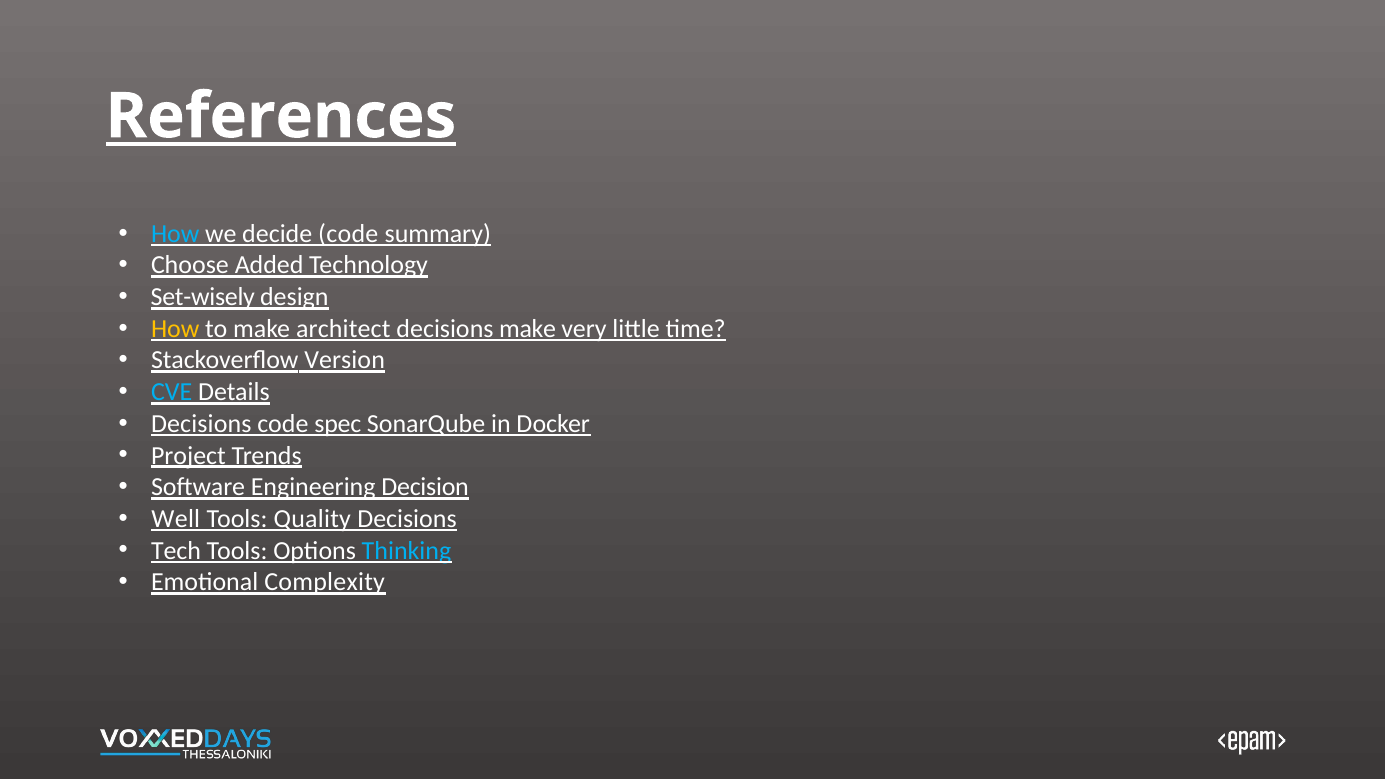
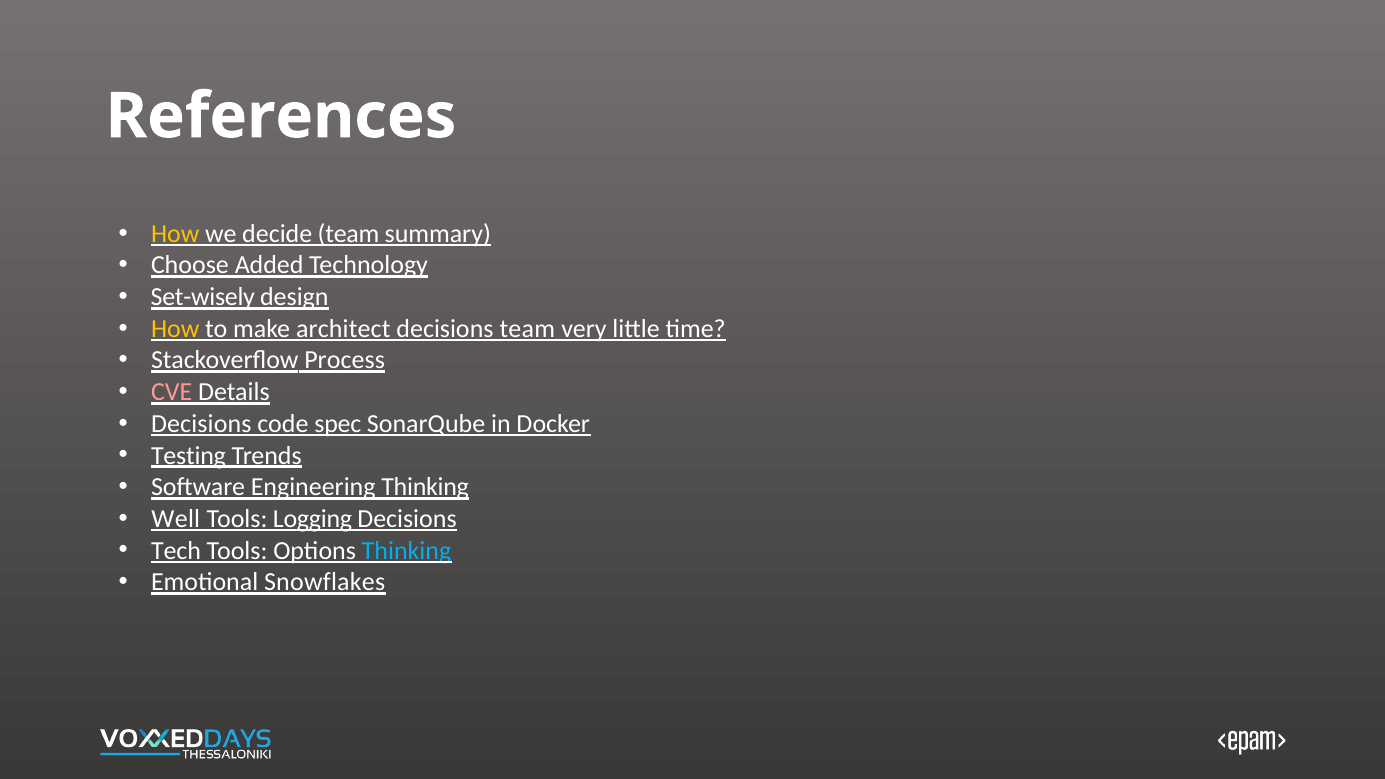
References underline: present -> none
How at (175, 234) colour: light blue -> yellow
decide code: code -> team
decisions make: make -> team
Version: Version -> Process
CVE colour: light blue -> pink
Project: Project -> Testing
Engineering Decision: Decision -> Thinking
Quality: Quality -> Logging
Complexity: Complexity -> Snowflakes
